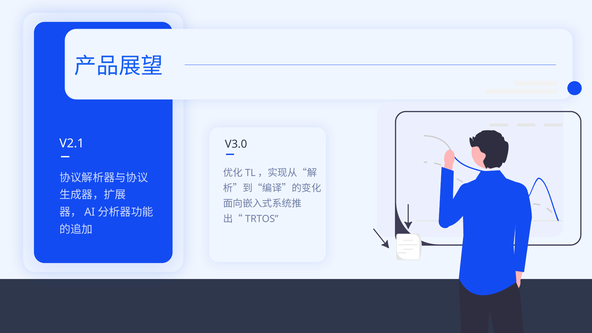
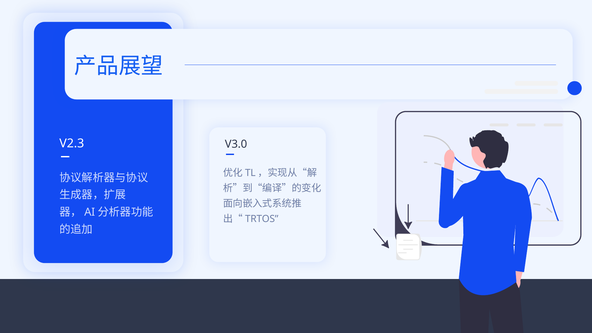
V2.1: V2.1 -> V2.3
